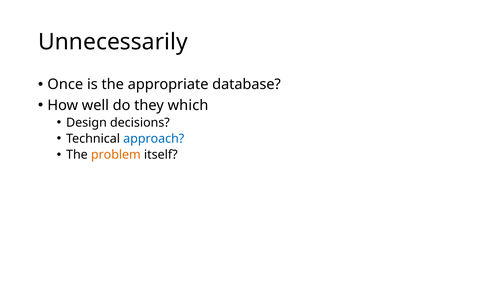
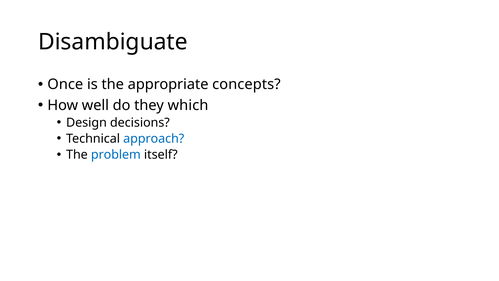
Unnecessarily: Unnecessarily -> Disambiguate
database: database -> concepts
problem colour: orange -> blue
